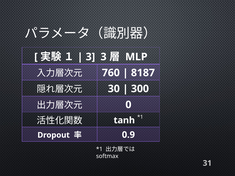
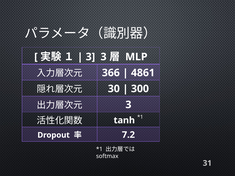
760: 760 -> 366
8187: 8187 -> 4861
0 at (128, 105): 0 -> 3
0.9: 0.9 -> 7.2
